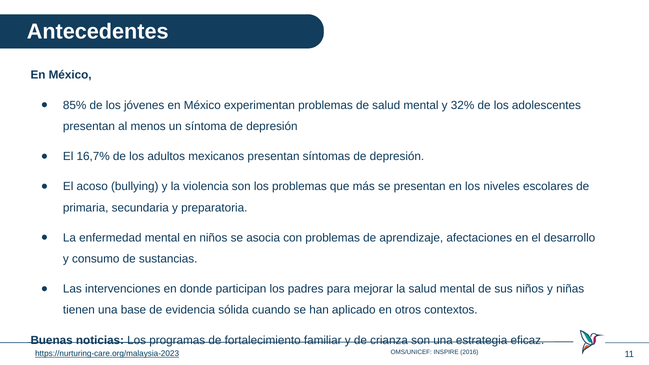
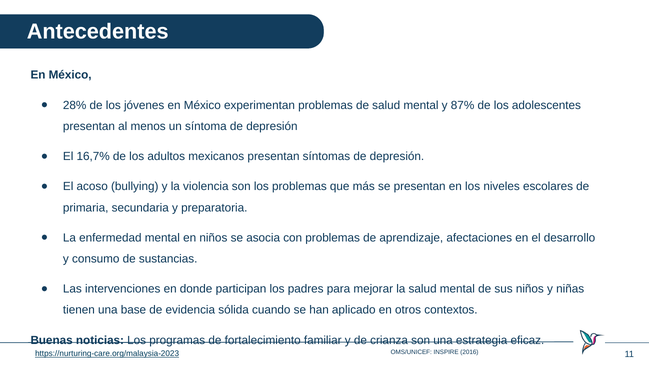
85%: 85% -> 28%
32%: 32% -> 87%
